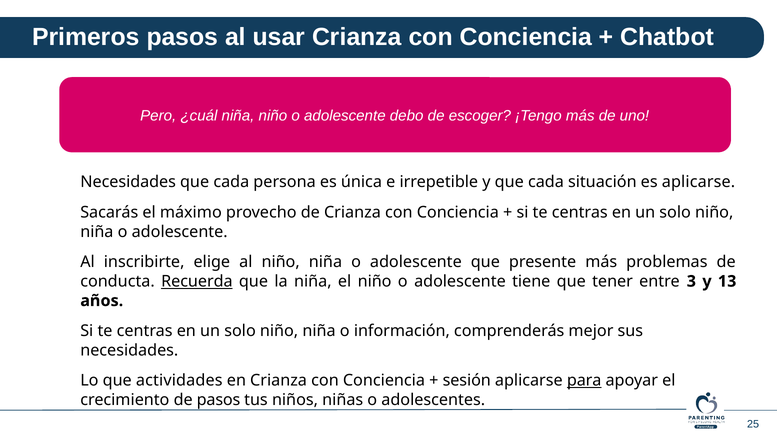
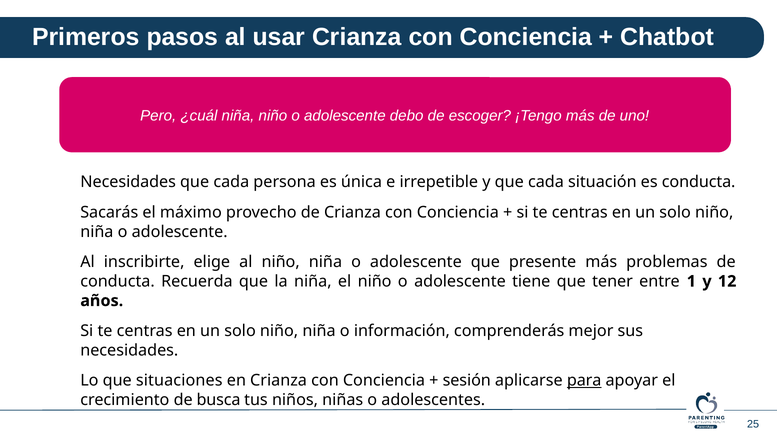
es aplicarse: aplicarse -> conducta
Recuerda underline: present -> none
3: 3 -> 1
13: 13 -> 12
actividades: actividades -> situaciones
de pasos: pasos -> busca
